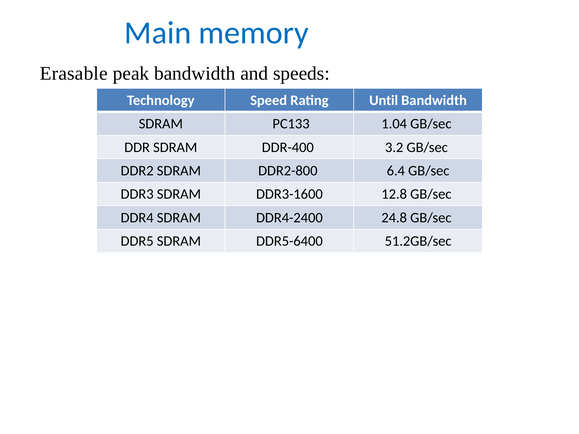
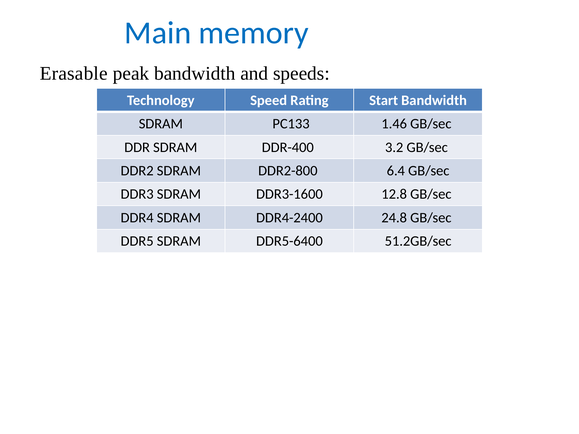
Until: Until -> Start
1.04: 1.04 -> 1.46
